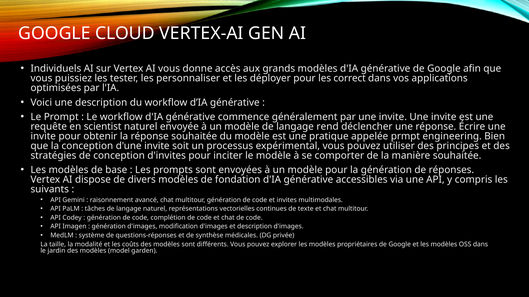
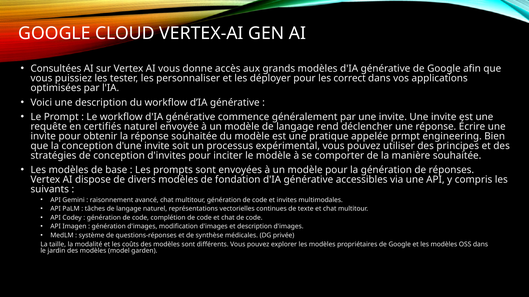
Individuels: Individuels -> Consultées
scientist: scientist -> certifiés
